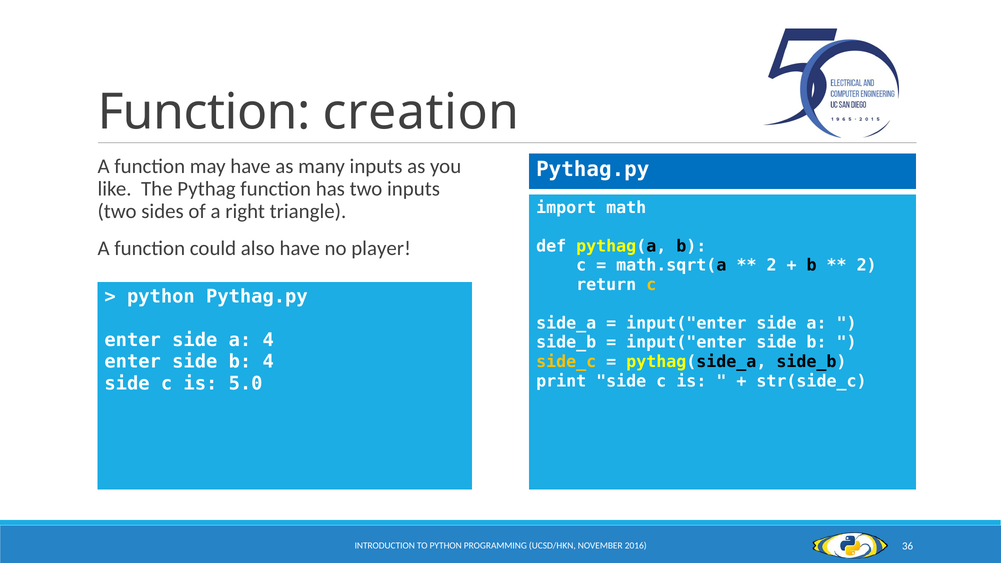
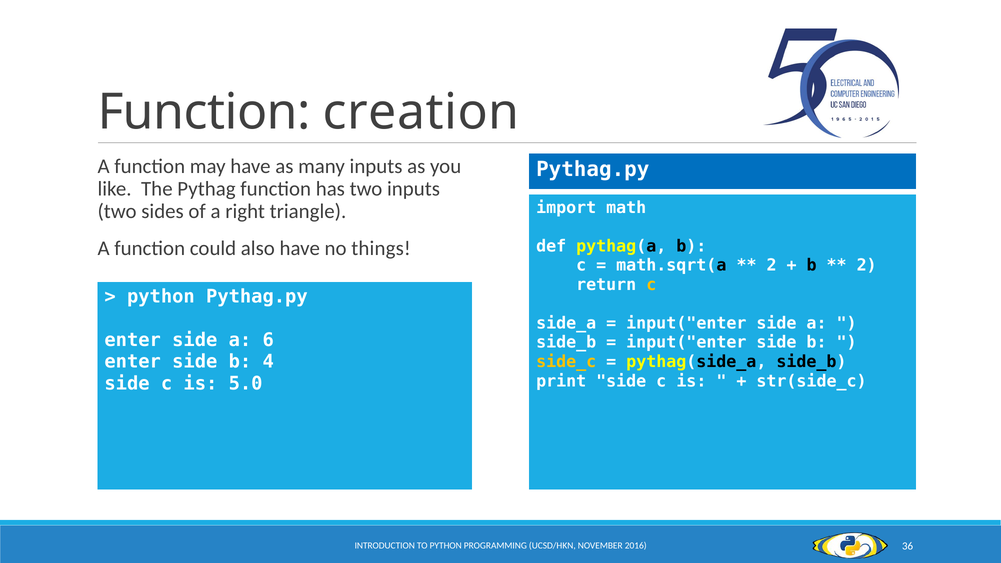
player: player -> things
a 4: 4 -> 6
